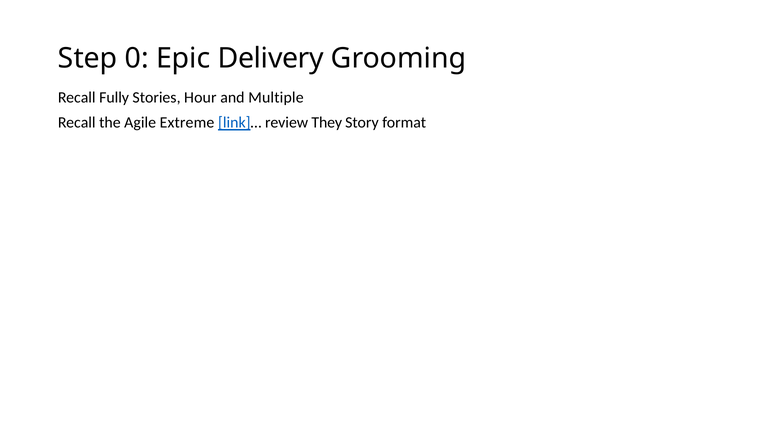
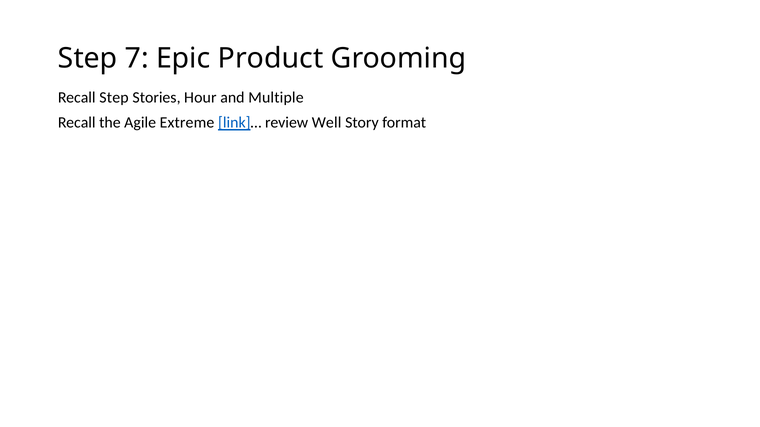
0: 0 -> 7
Delivery: Delivery -> Product
Recall Fully: Fully -> Step
They: They -> Well
